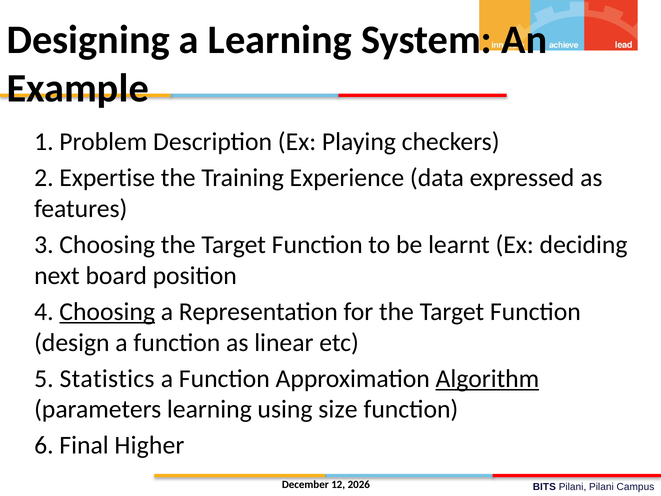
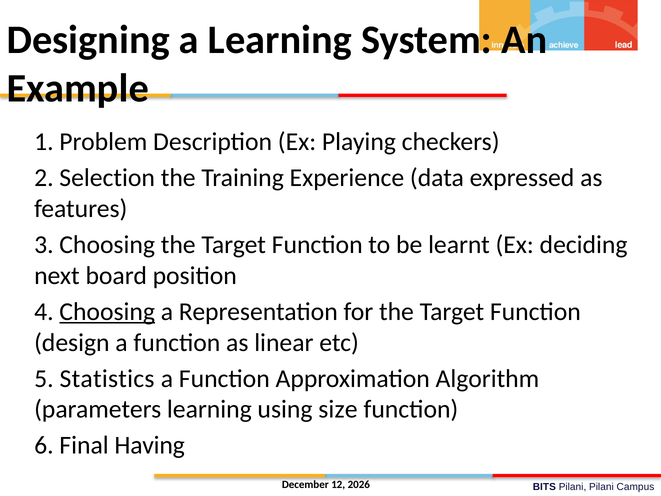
Expertise: Expertise -> Selection
Algorithm underline: present -> none
Higher: Higher -> Having
